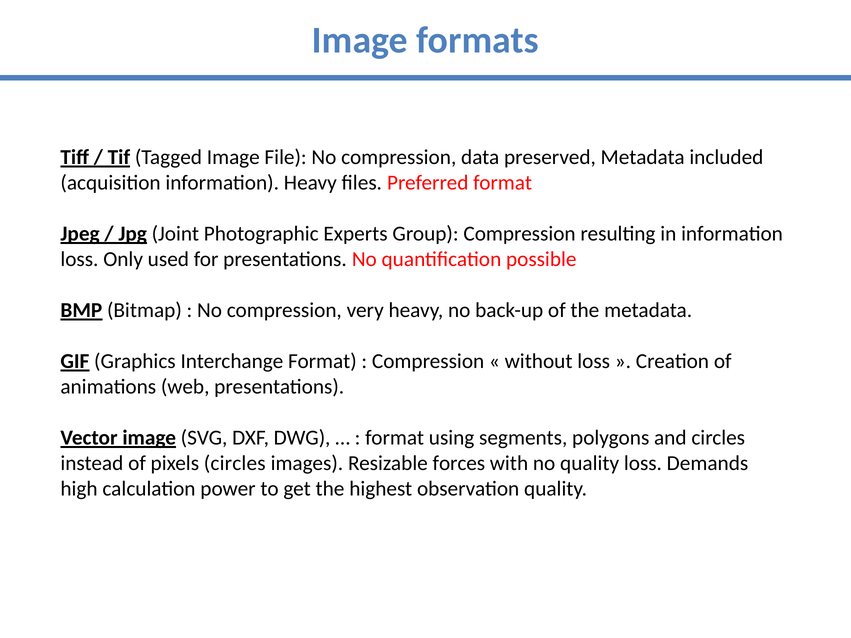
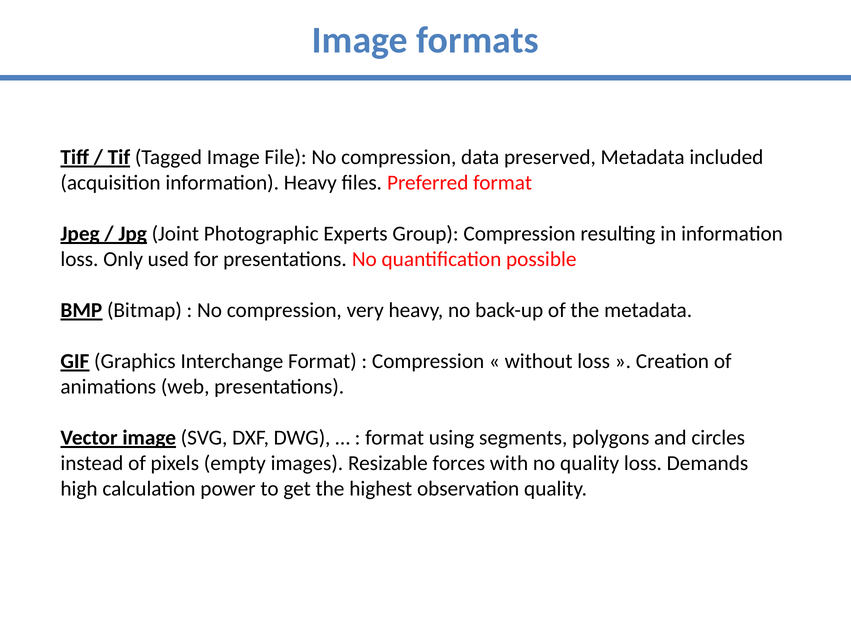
pixels circles: circles -> empty
